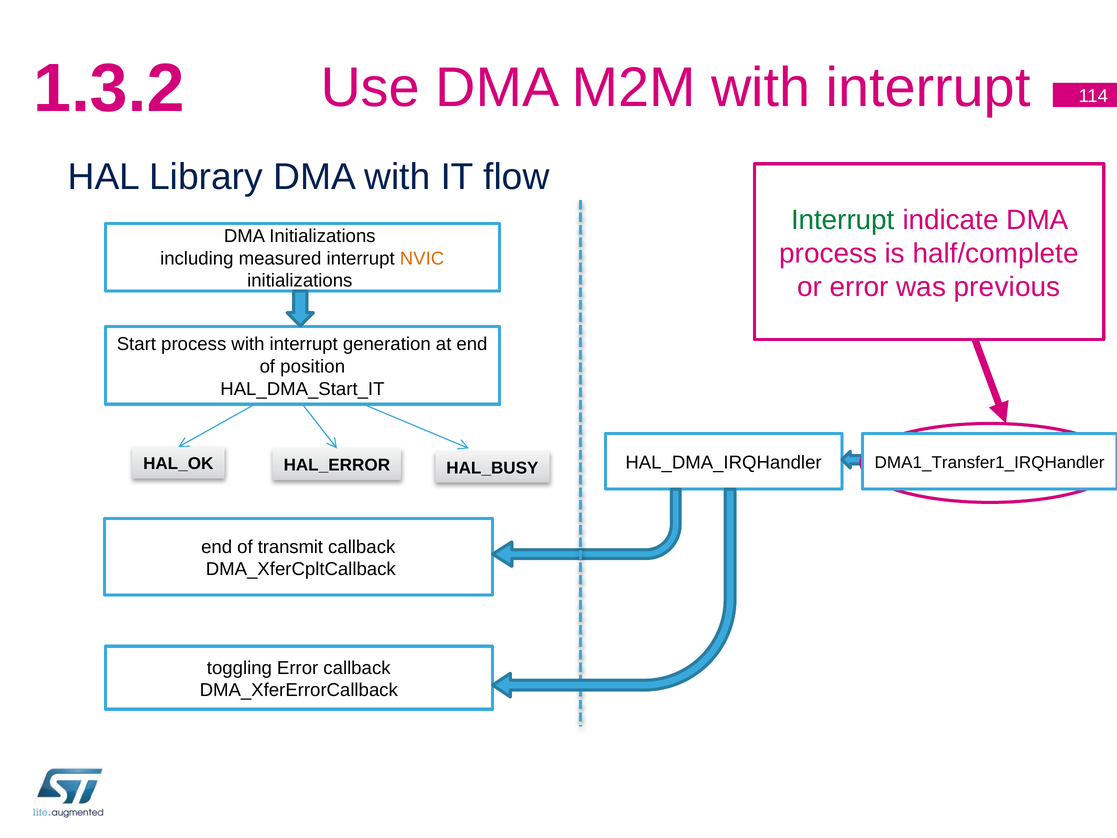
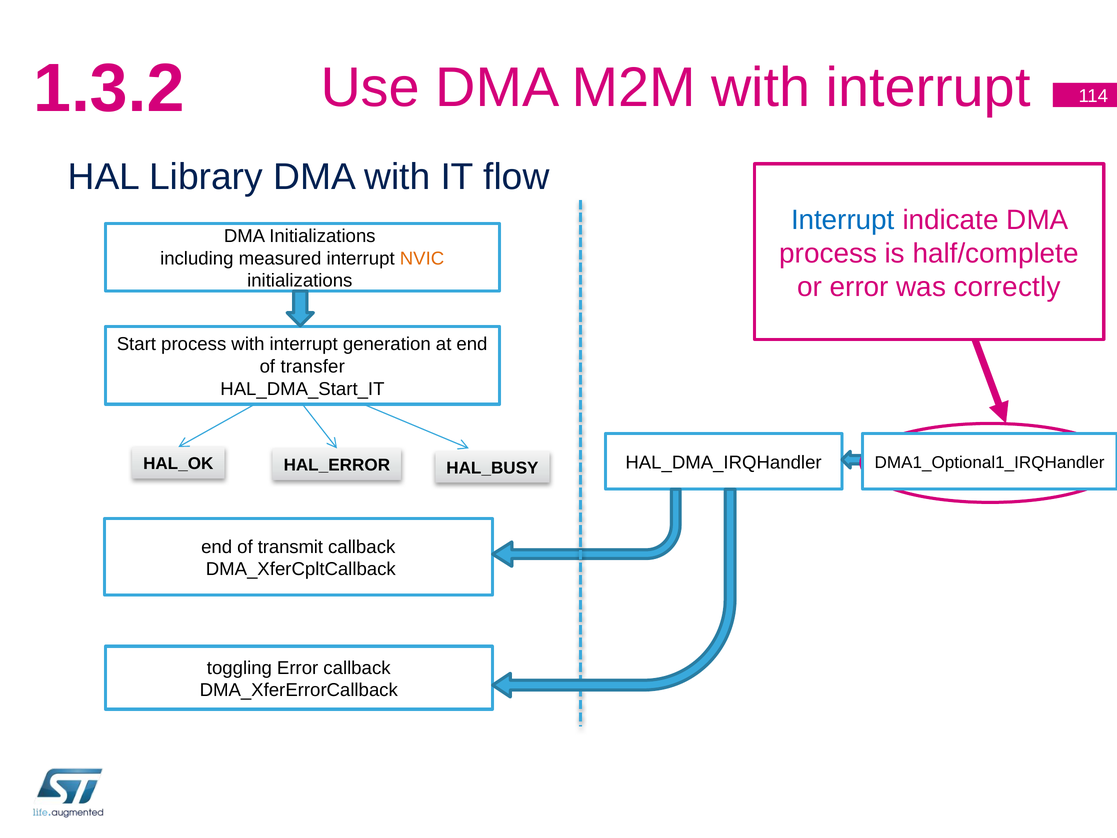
Interrupt at (843, 220) colour: green -> blue
previous: previous -> correctly
position: position -> transfer
DMA1_Transfer1_IRQHandler: DMA1_Transfer1_IRQHandler -> DMA1_Optional1_IRQHandler
